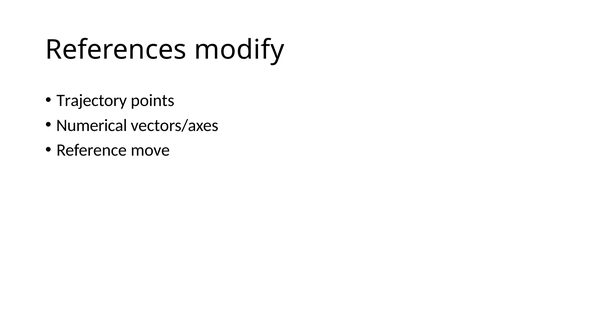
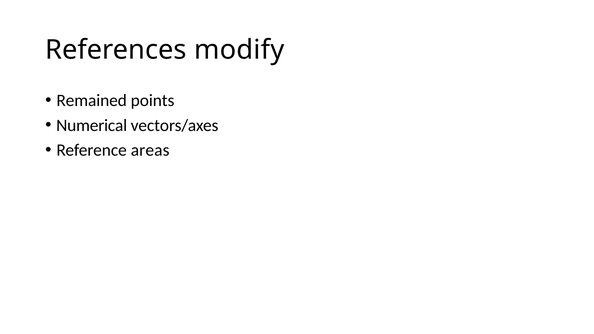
Trajectory: Trajectory -> Remained
move: move -> areas
